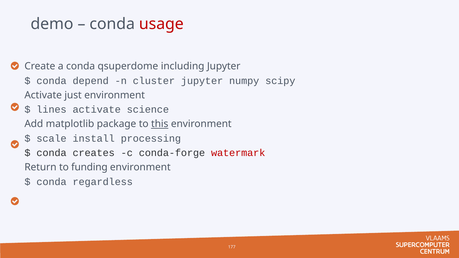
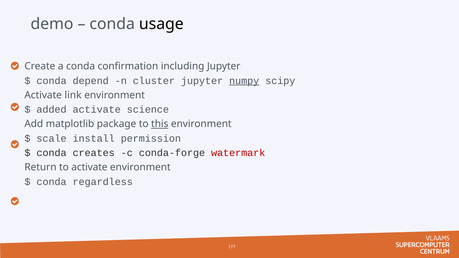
usage colour: red -> black
qsuperdome: qsuperdome -> confirmation
numpy underline: none -> present
just: just -> link
lines: lines -> added
processing: processing -> permission
to funding: funding -> activate
